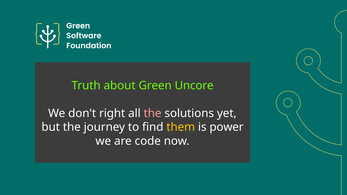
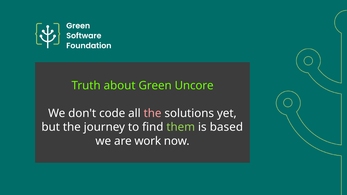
right: right -> code
them colour: yellow -> light green
power: power -> based
code: code -> work
